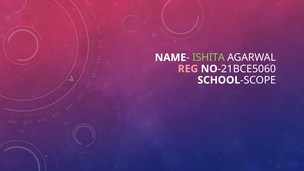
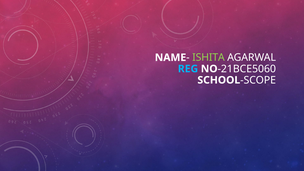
REG colour: pink -> light blue
